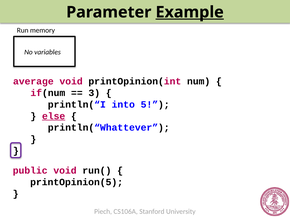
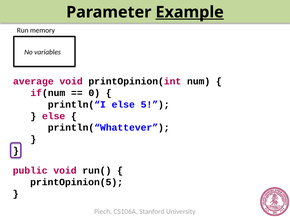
3: 3 -> 0
println(“I into: into -> else
else at (54, 116) underline: present -> none
